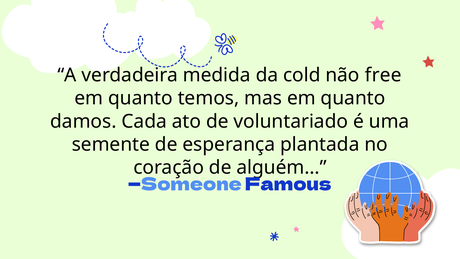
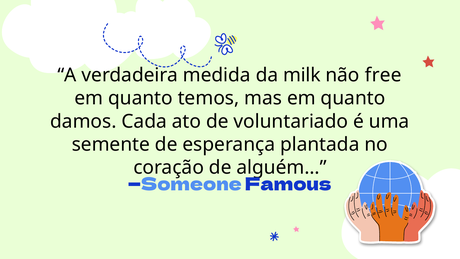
cold: cold -> milk
